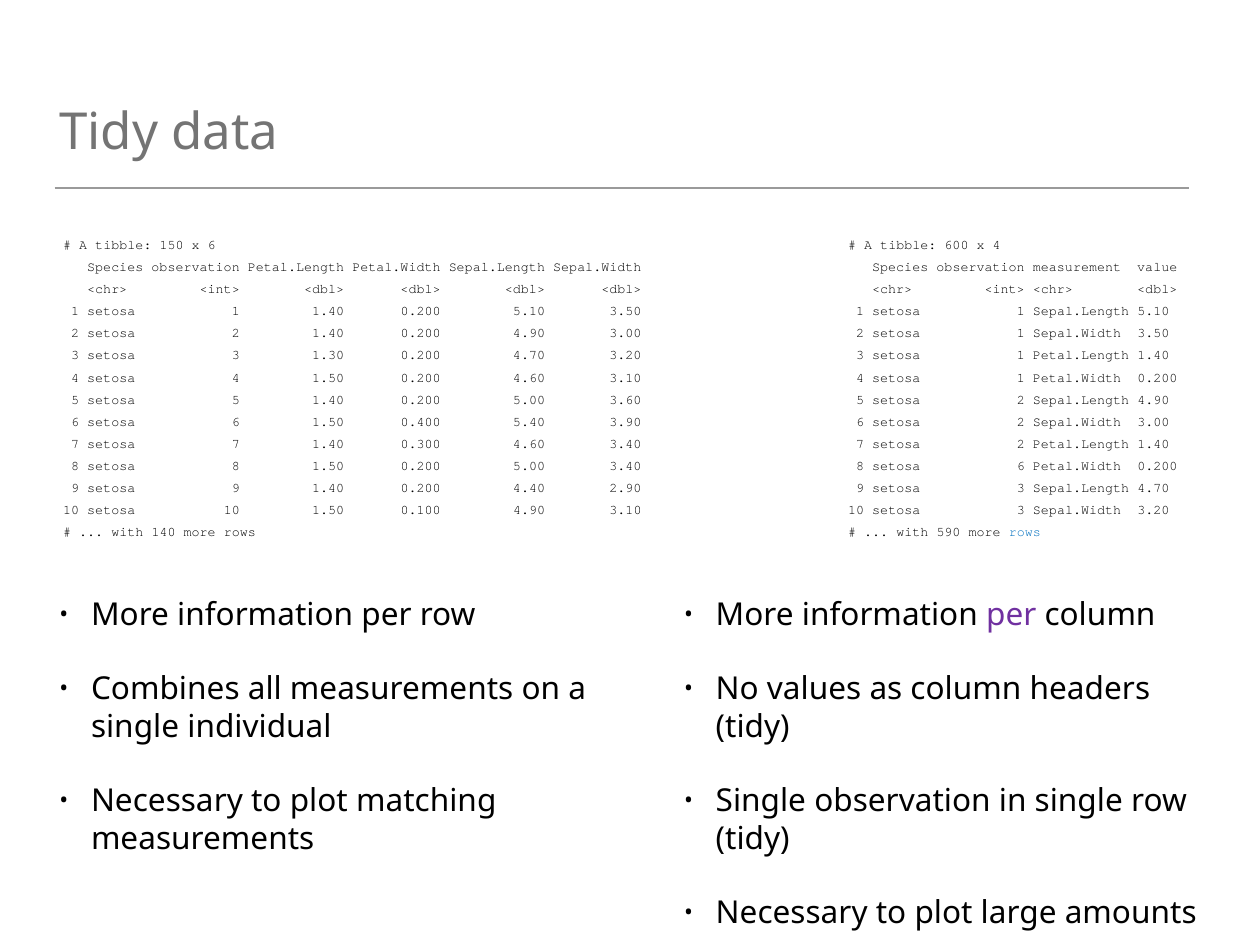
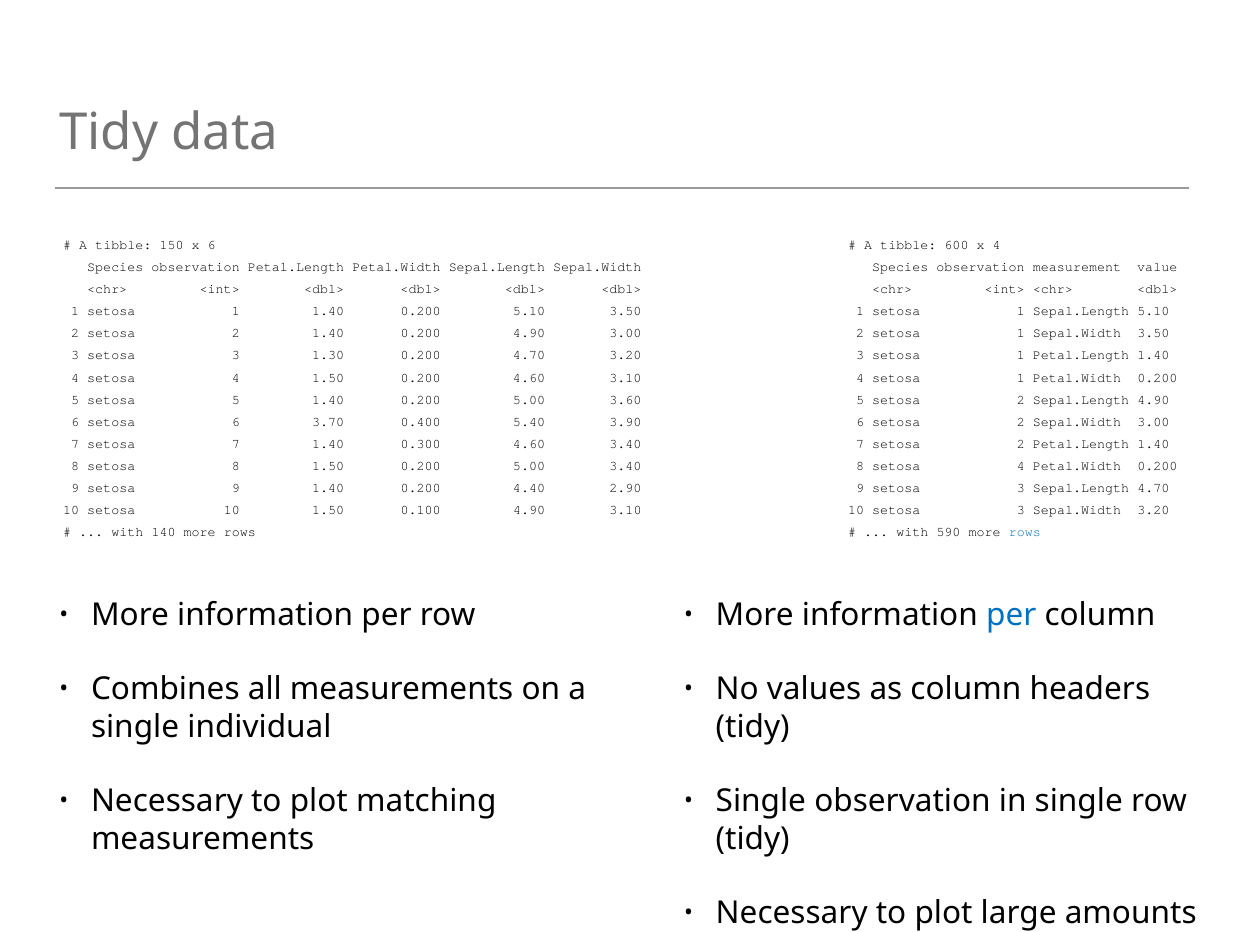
6 1.50: 1.50 -> 3.70
8 setosa 6: 6 -> 4
per at (1011, 615) colour: purple -> blue
